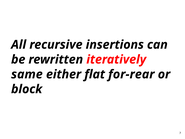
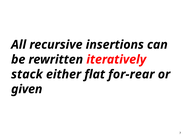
same: same -> stack
block: block -> given
